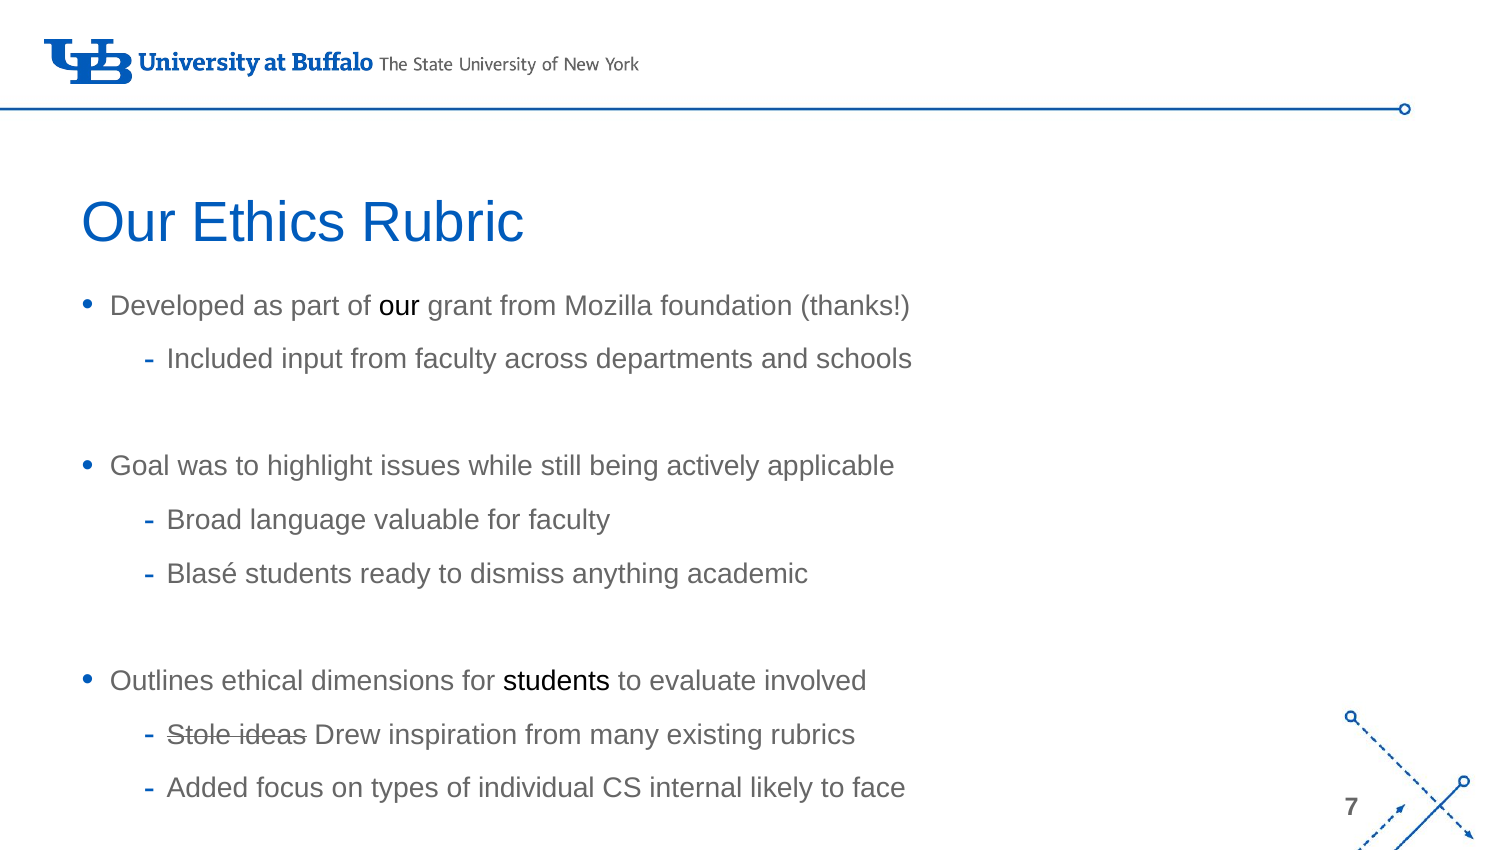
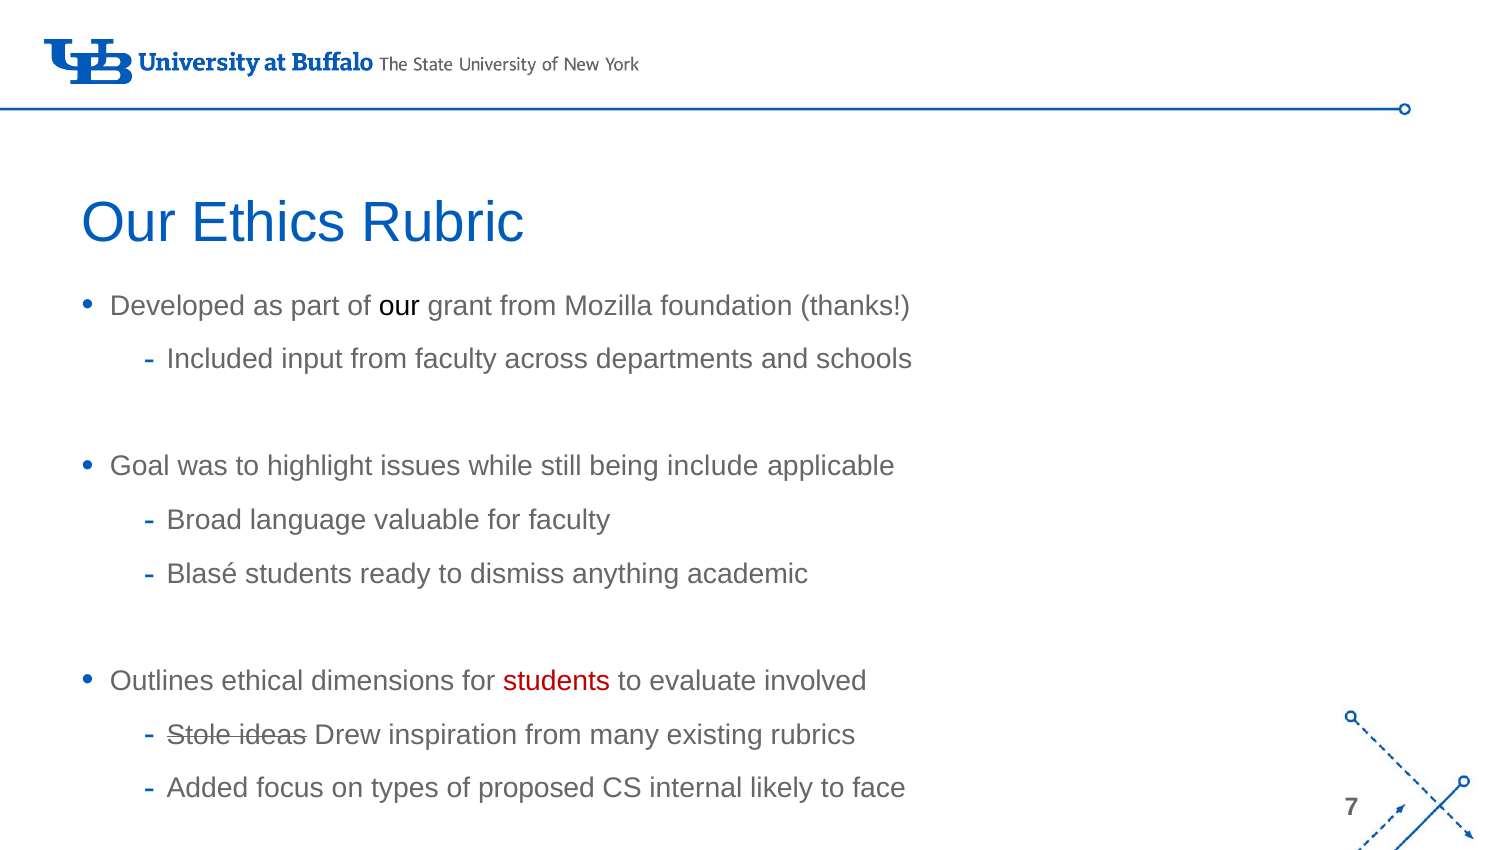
actively: actively -> include
students at (557, 681) colour: black -> red
individual: individual -> proposed
